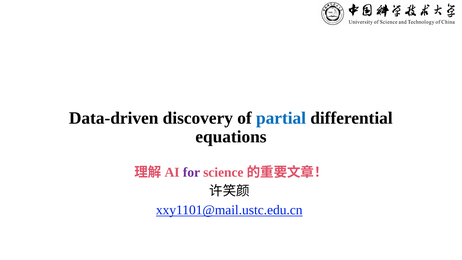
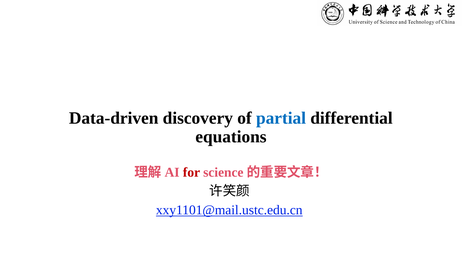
for colour: purple -> red
